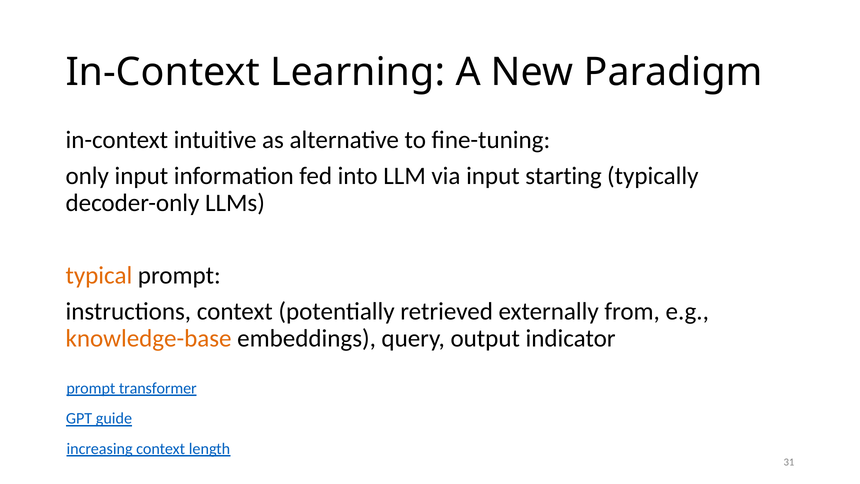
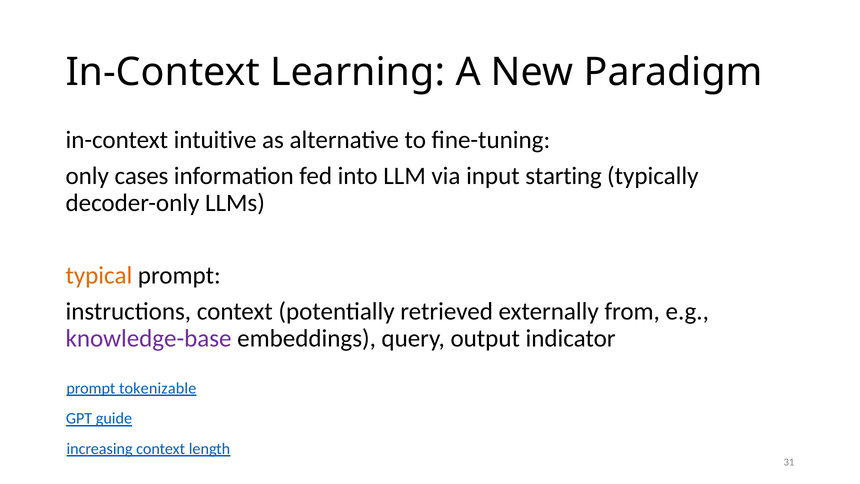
only input: input -> cases
knowledge-base colour: orange -> purple
transformer: transformer -> tokenizable
